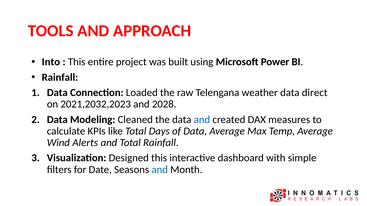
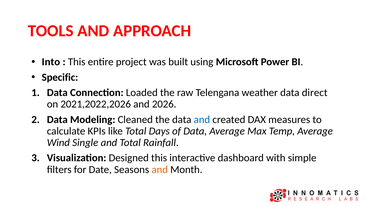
Rainfall at (60, 77): Rainfall -> Specific
2021,2032,2023: 2021,2032,2023 -> 2021,2022,2026
2028: 2028 -> 2026
Alerts: Alerts -> Single
and at (160, 170) colour: blue -> orange
